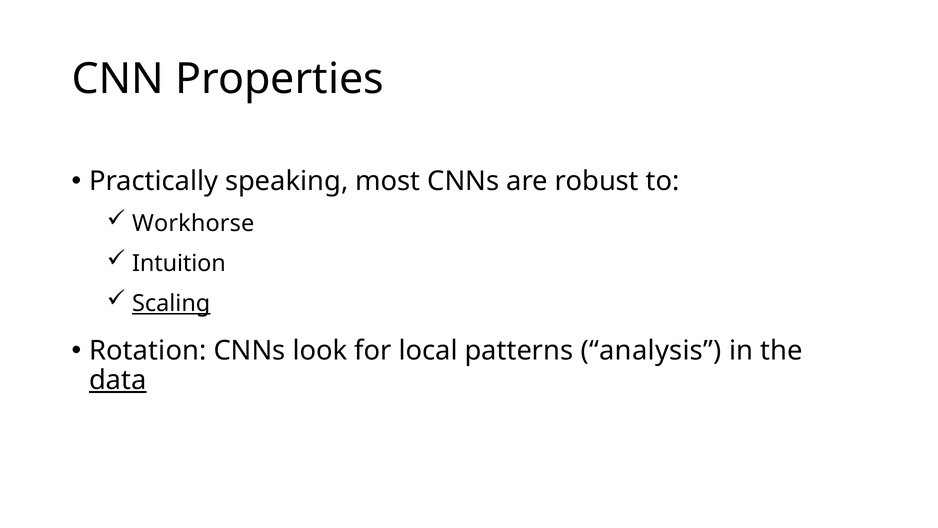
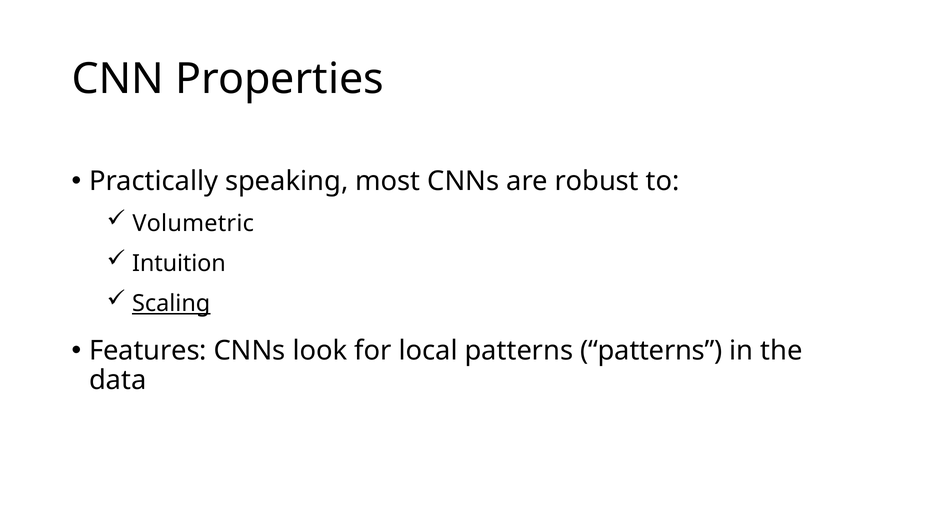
Workhorse: Workhorse -> Volumetric
Rotation: Rotation -> Features
patterns analysis: analysis -> patterns
data underline: present -> none
